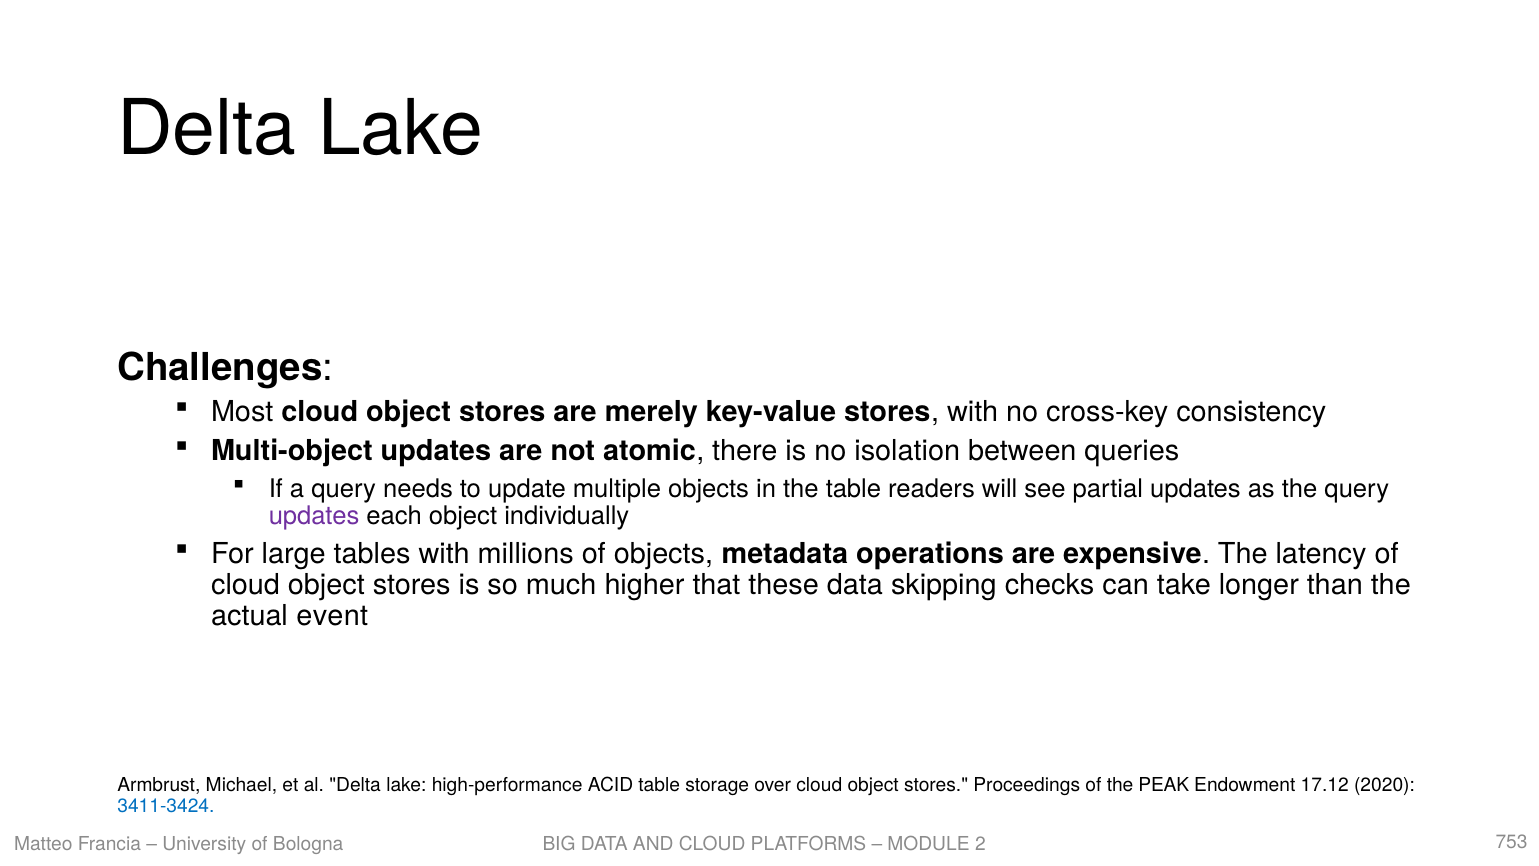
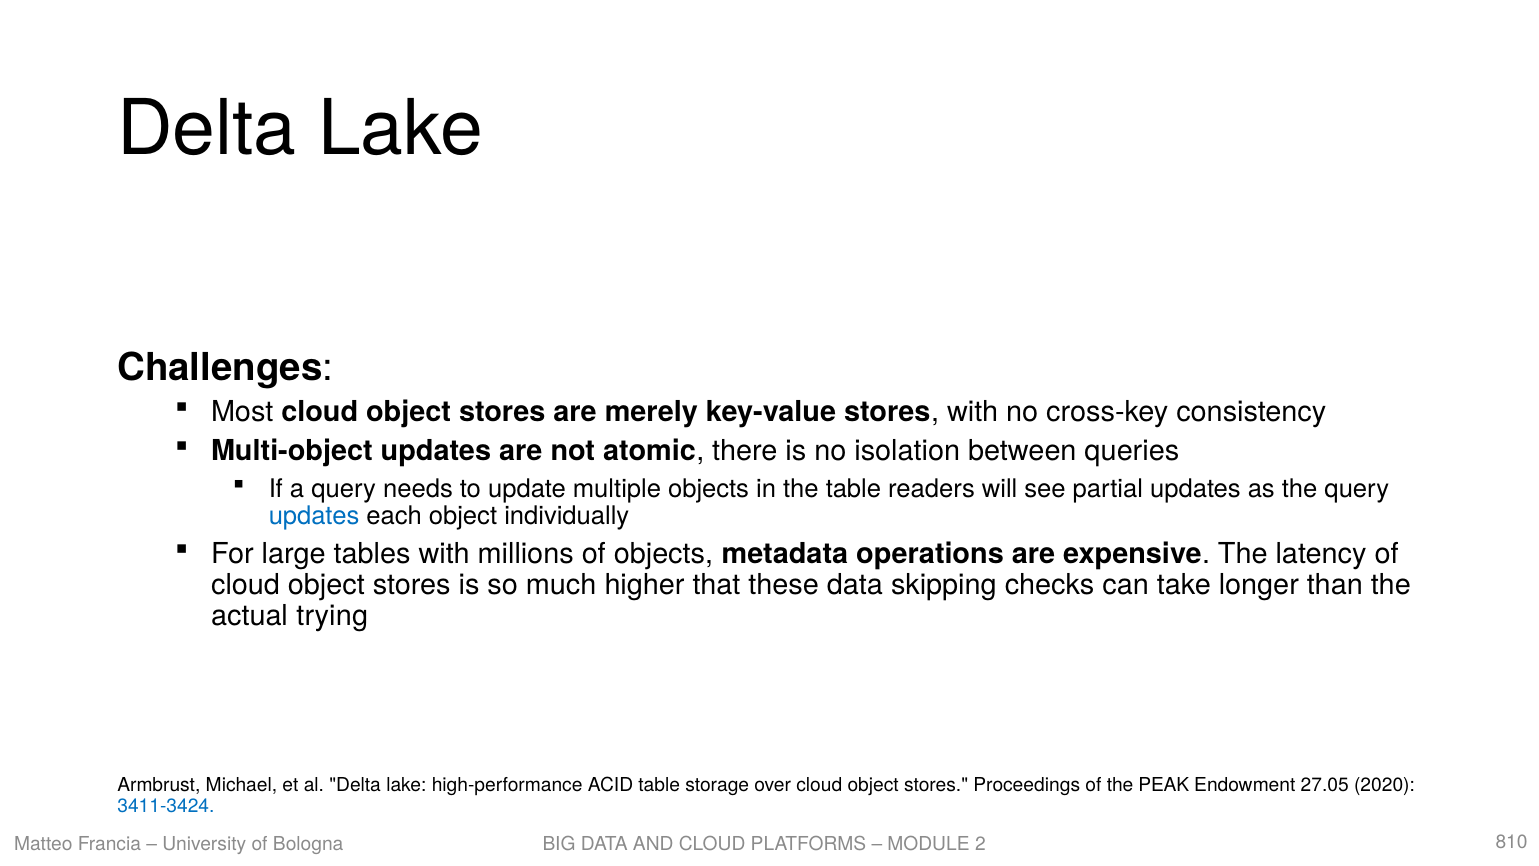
updates at (314, 516) colour: purple -> blue
event: event -> trying
17.12: 17.12 -> 27.05
753: 753 -> 810
